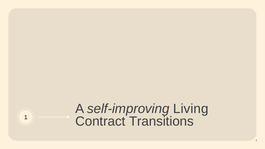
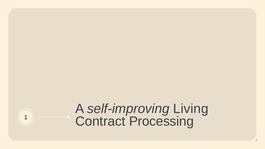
Transitions: Transitions -> Processing
